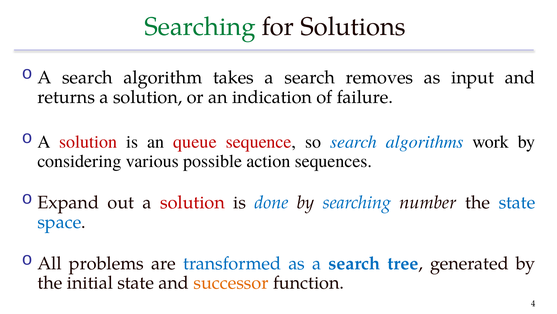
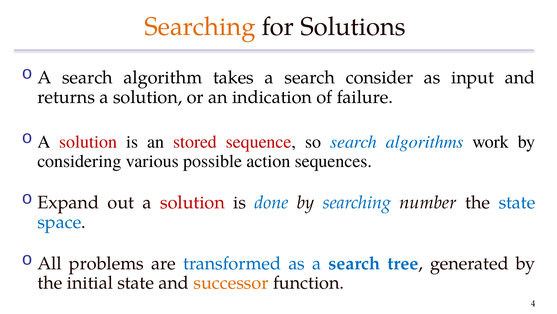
Searching at (200, 27) colour: green -> orange
removes: removes -> consider
queue: queue -> stored
